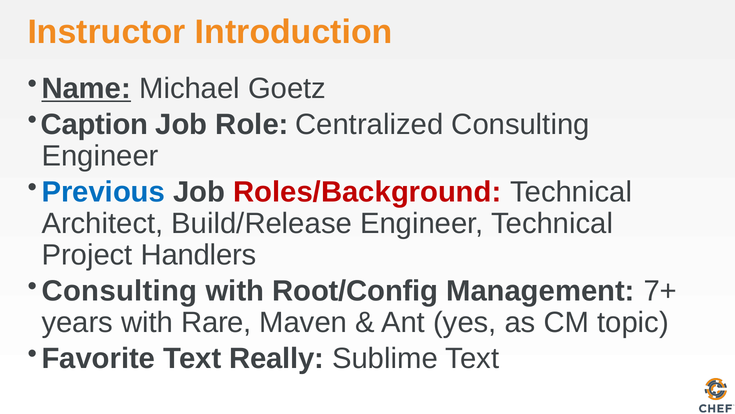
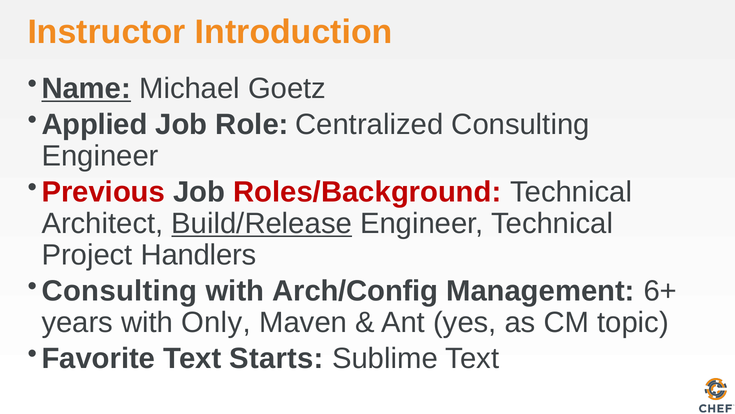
Caption: Caption -> Applied
Previous colour: blue -> red
Build/Release underline: none -> present
Root/Config: Root/Config -> Arch/Config
7+: 7+ -> 6+
Rare: Rare -> Only
Really: Really -> Starts
